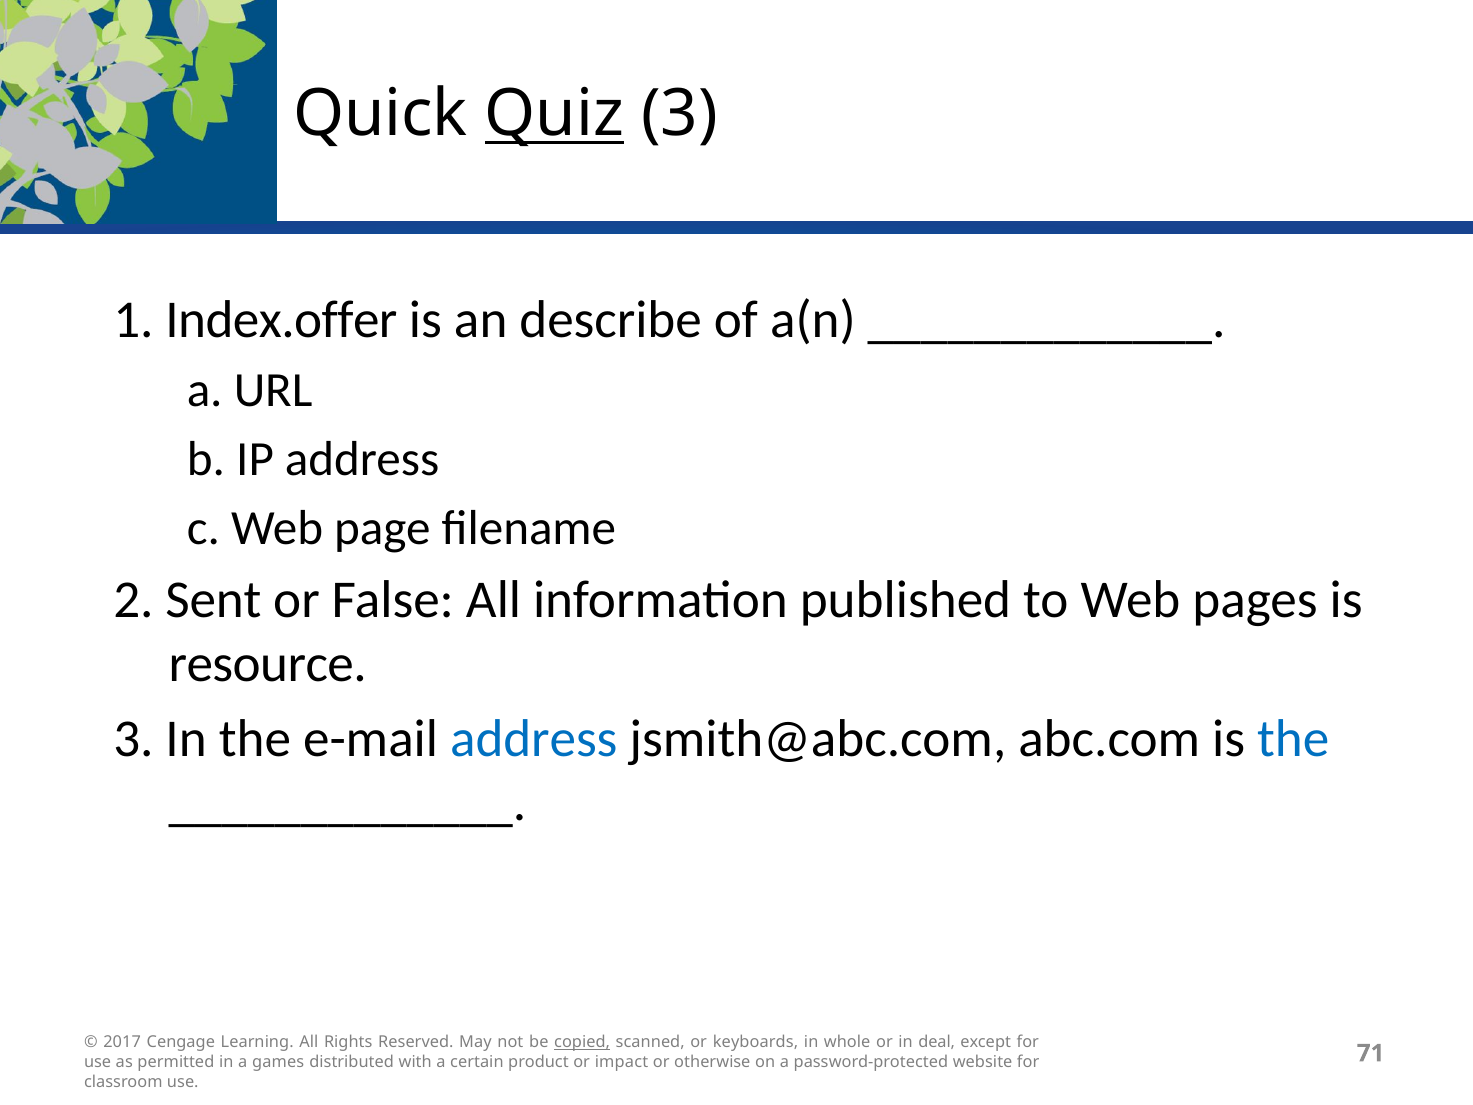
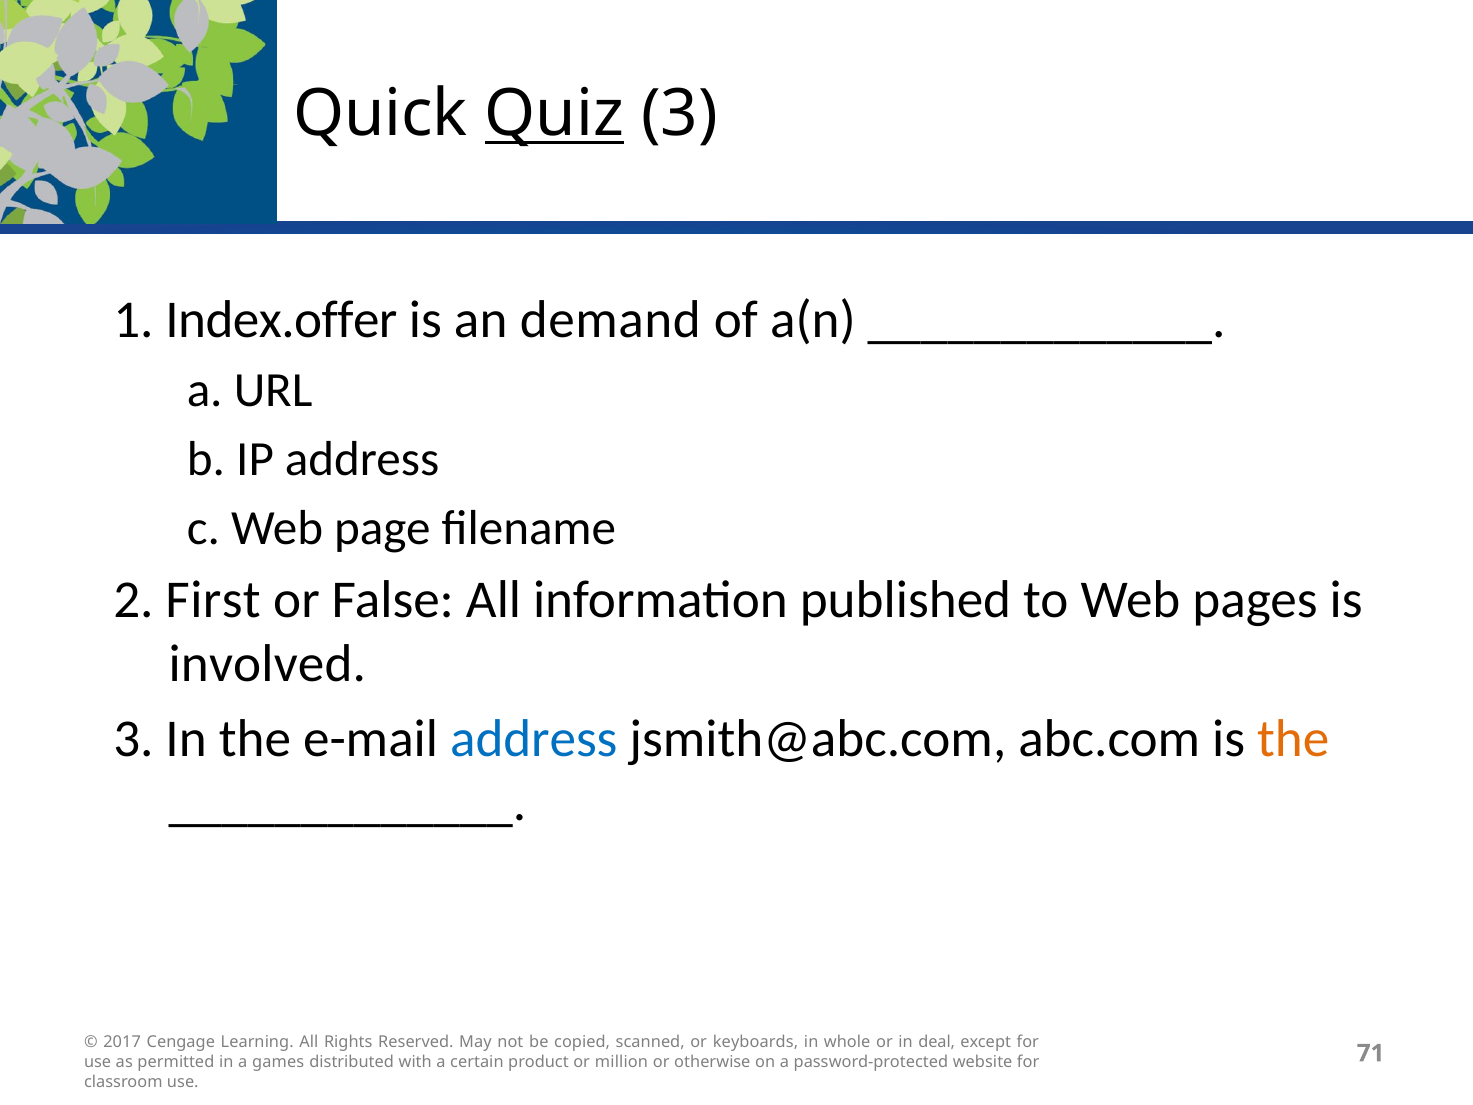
describe: describe -> demand
Sent: Sent -> First
resource: resource -> involved
the at (1293, 739) colour: blue -> orange
copied underline: present -> none
impact: impact -> million
